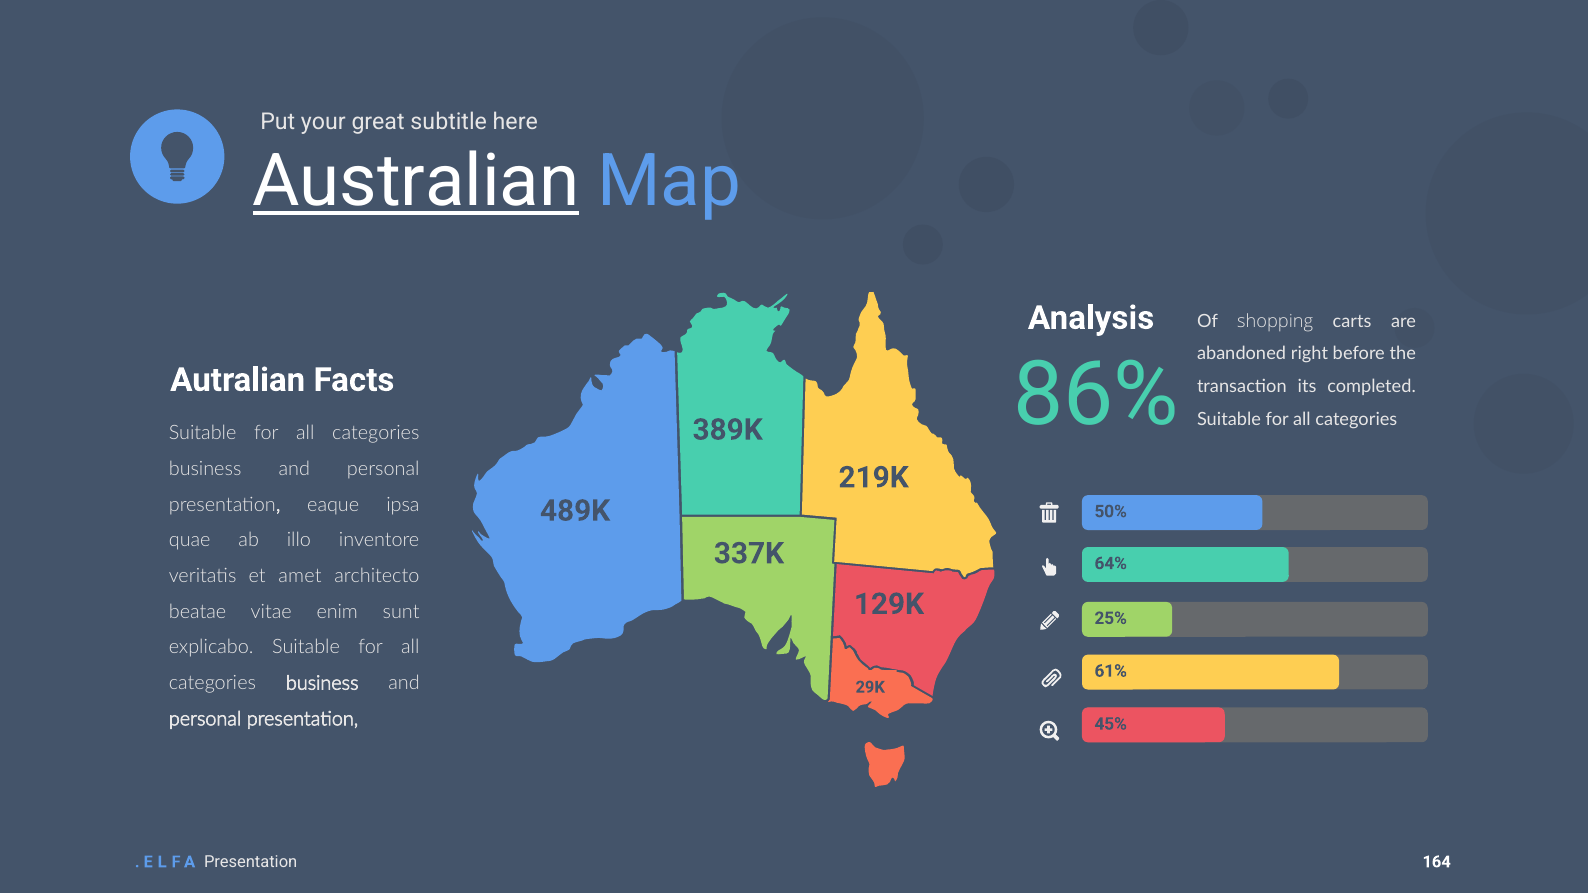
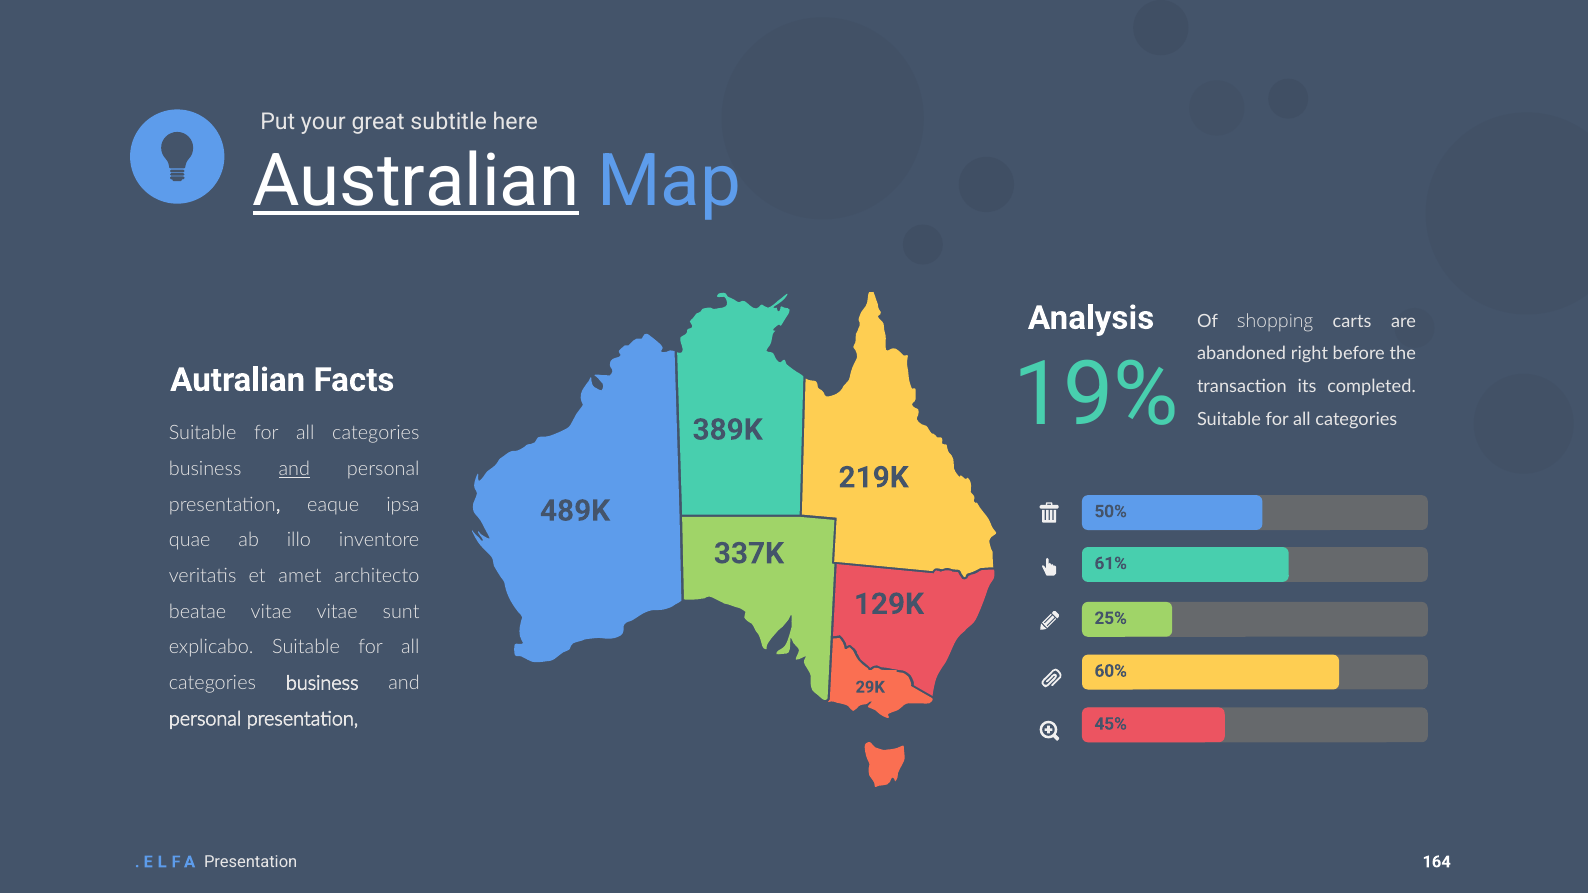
86%: 86% -> 19%
and at (294, 469) underline: none -> present
64%: 64% -> 61%
vitae enim: enim -> vitae
61%: 61% -> 60%
